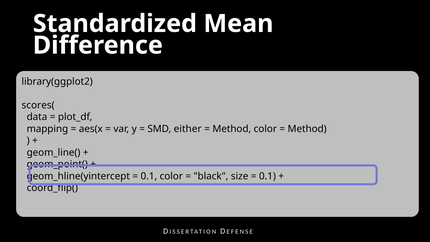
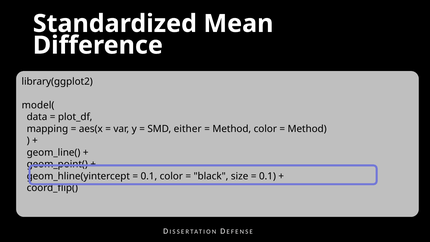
scores(: scores( -> model(
